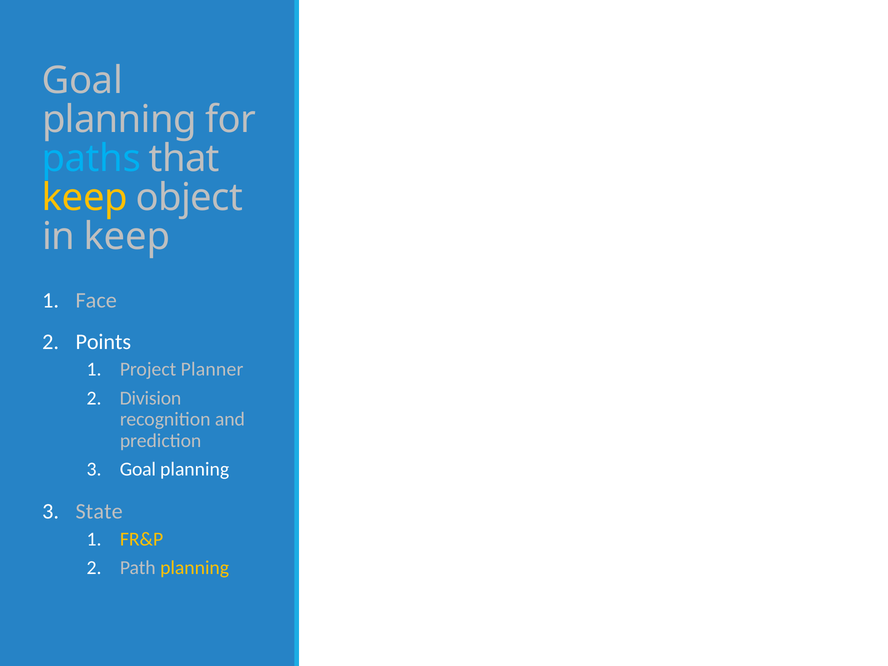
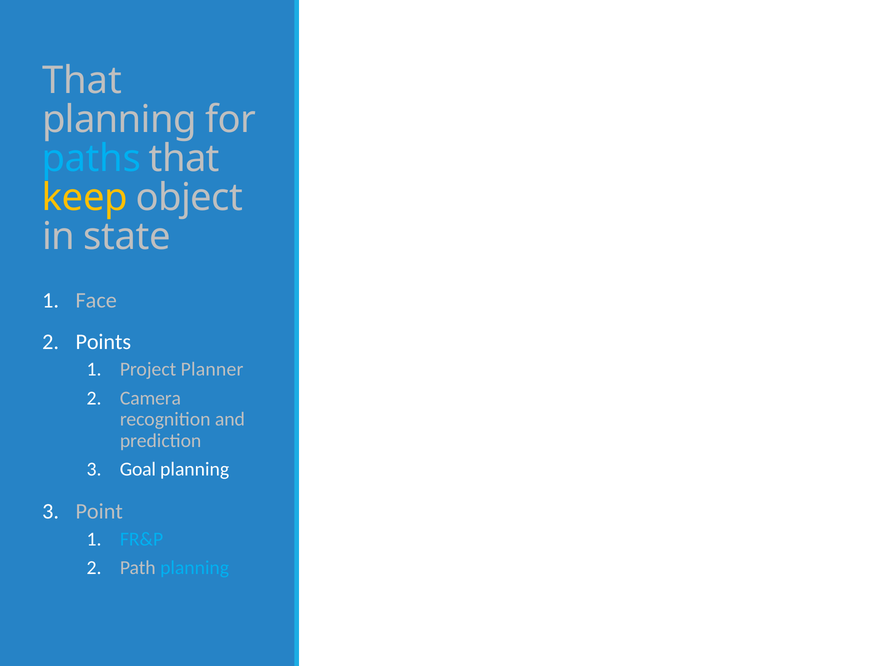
Goal at (82, 81): Goal -> That
in keep: keep -> state
Division: Division -> Camera
State: State -> Point
FR&P colour: yellow -> light blue
planning at (195, 568) colour: yellow -> light blue
